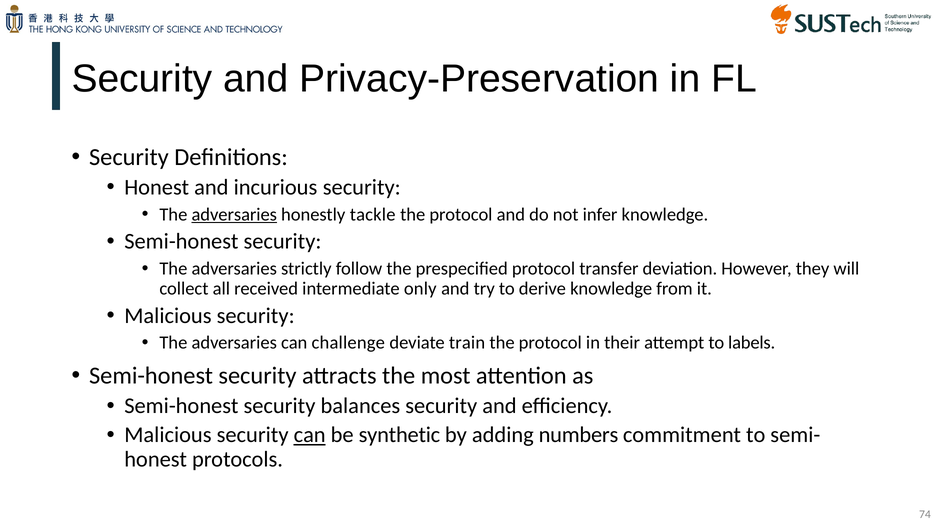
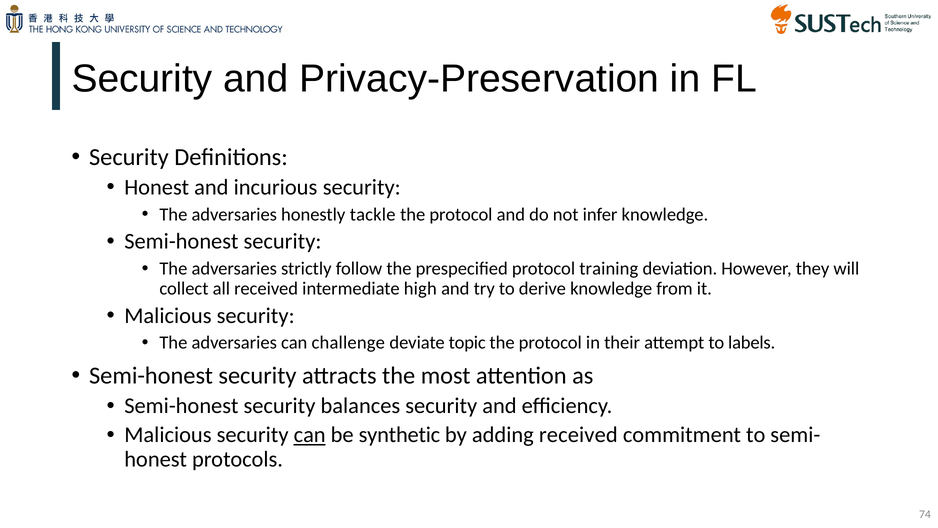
adversaries at (234, 214) underline: present -> none
transfer: transfer -> training
only: only -> high
train: train -> topic
adding numbers: numbers -> received
